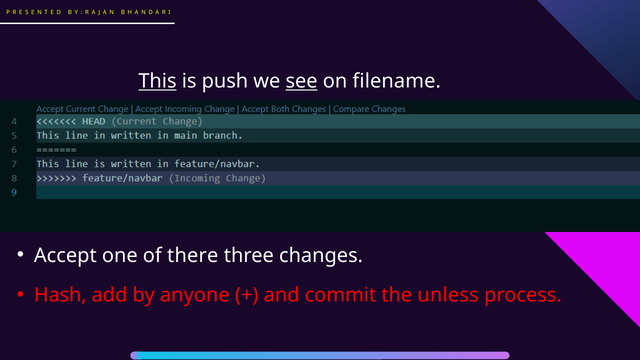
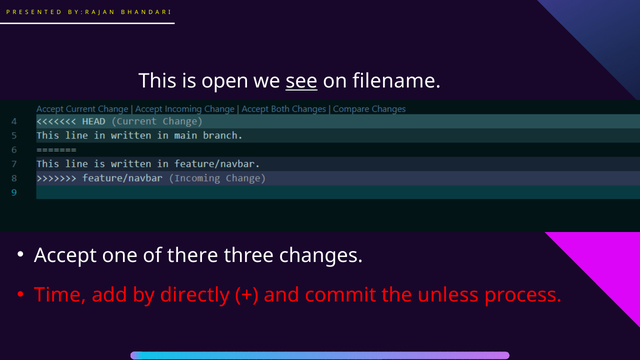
This underline: present -> none
push: push -> open
Hash: Hash -> Time
anyone: anyone -> directly
